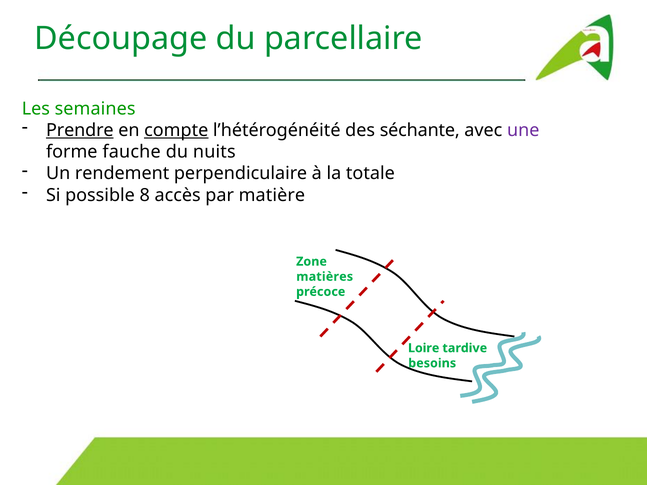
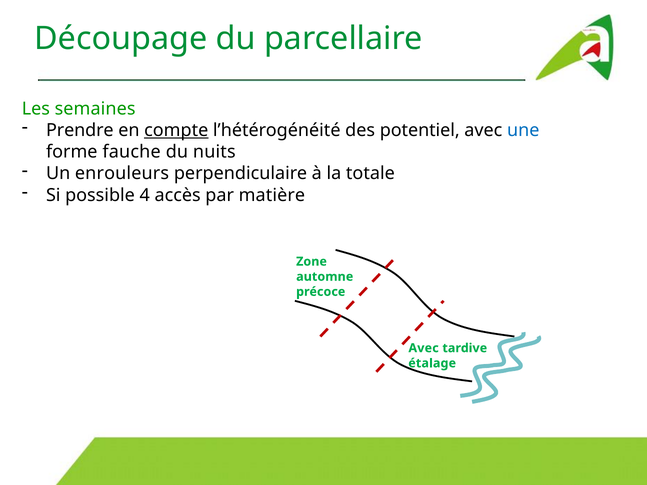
Prendre underline: present -> none
séchante: séchante -> potentiel
une colour: purple -> blue
rendement: rendement -> enrouleurs
8: 8 -> 4
matières: matières -> automne
Loire at (424, 348): Loire -> Avec
besoins: besoins -> étalage
